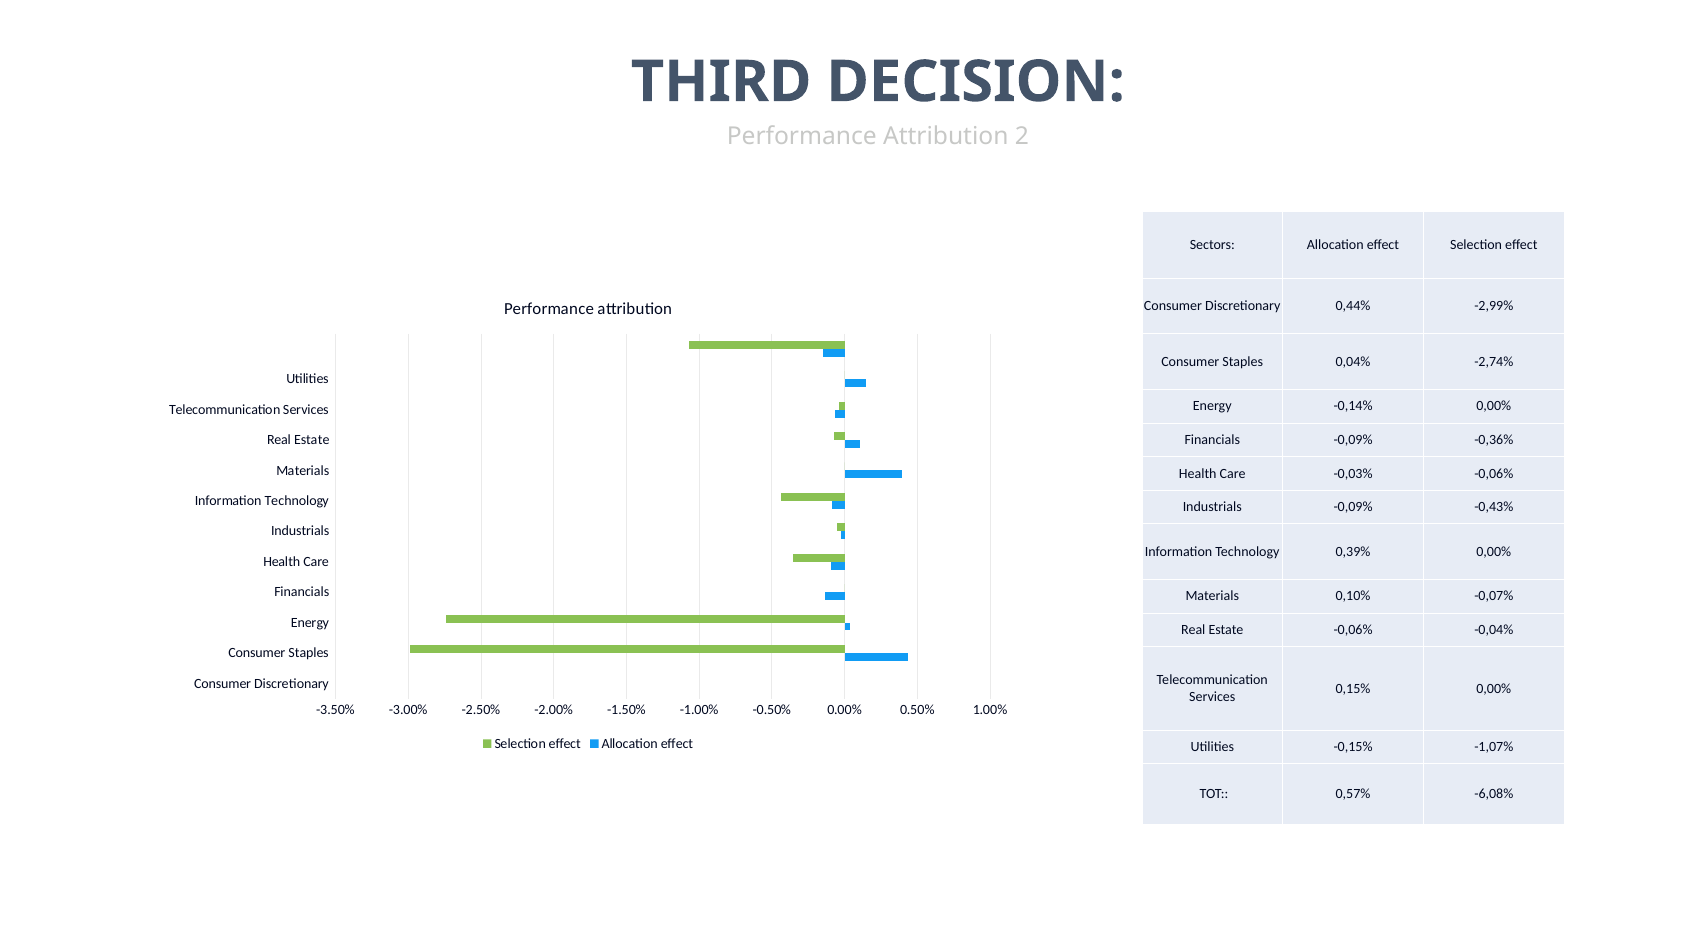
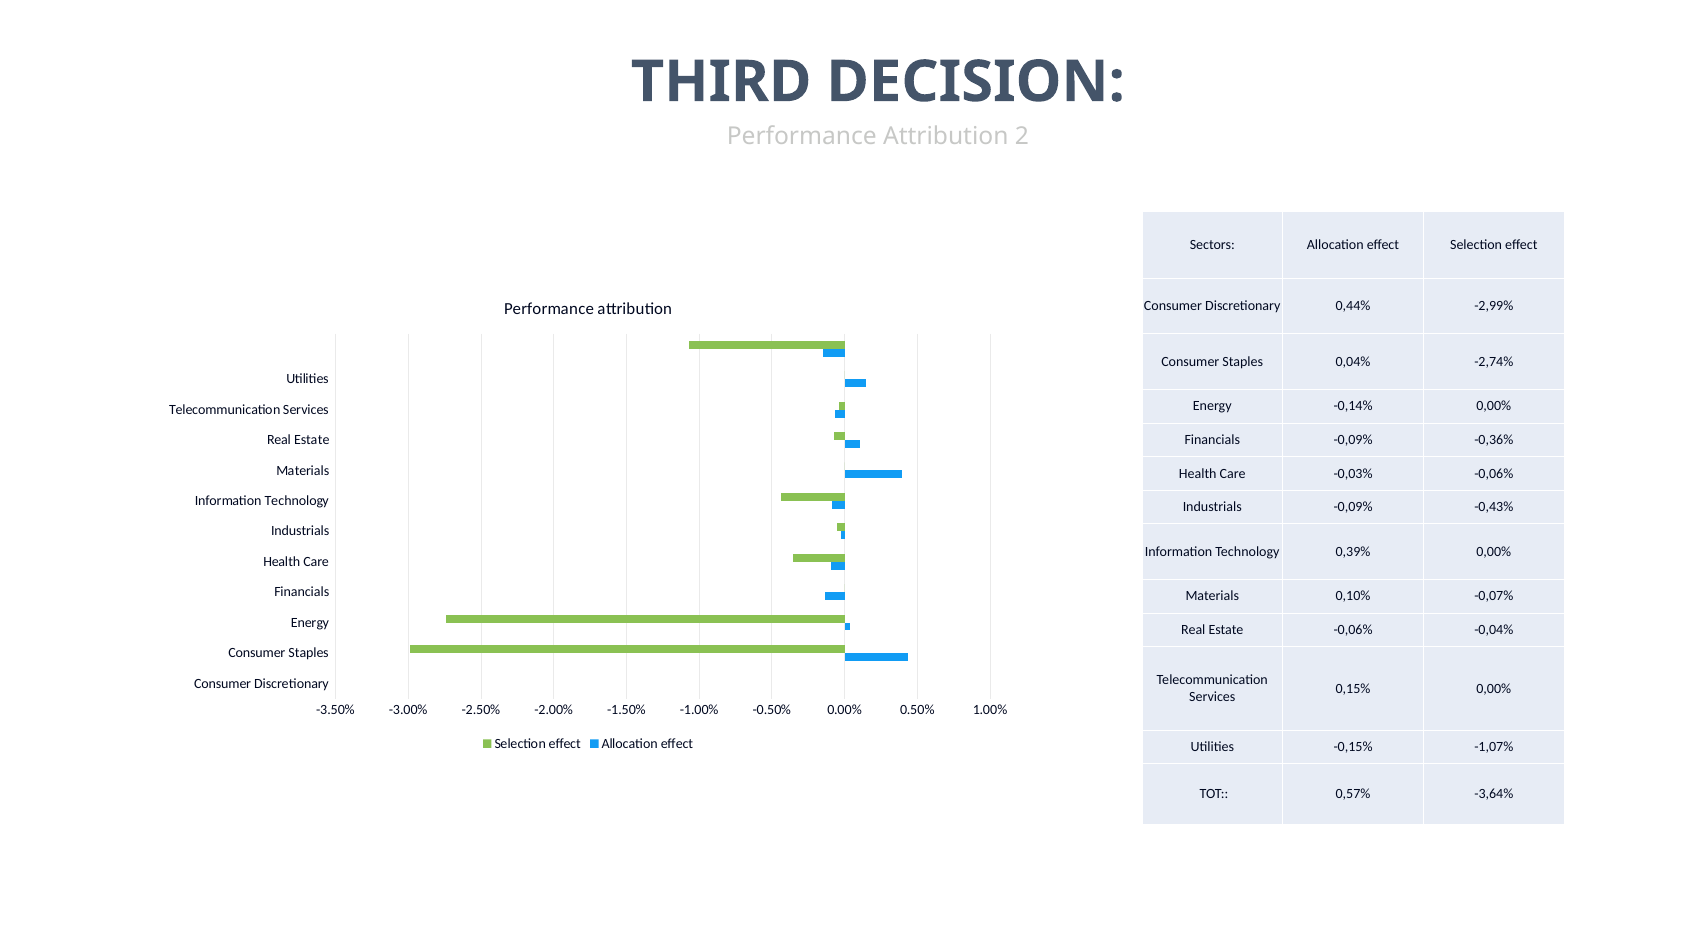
-6,08%: -6,08% -> -3,64%
